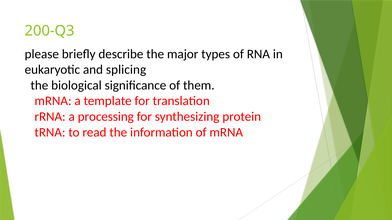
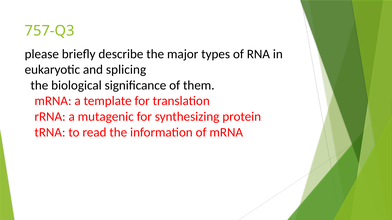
200-Q3: 200-Q3 -> 757-Q3
processing: processing -> mutagenic
